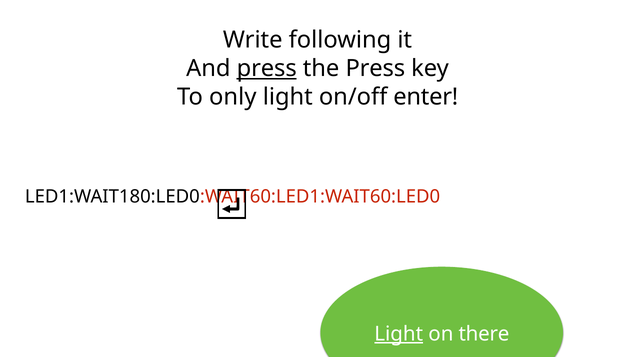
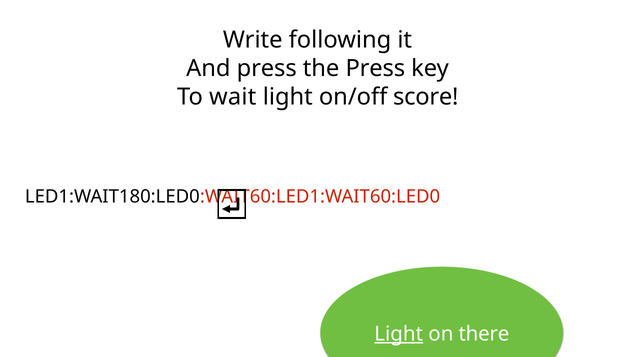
press at (267, 69) underline: present -> none
only: only -> wait
enter: enter -> score
